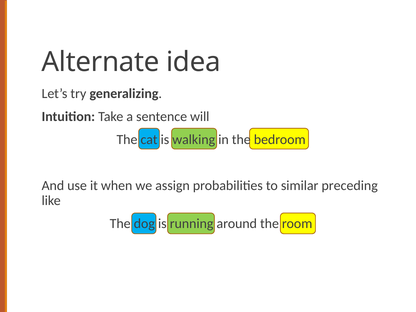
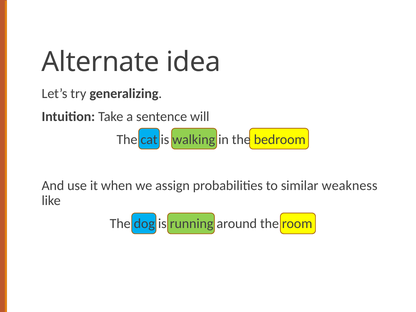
preceding: preceding -> weakness
